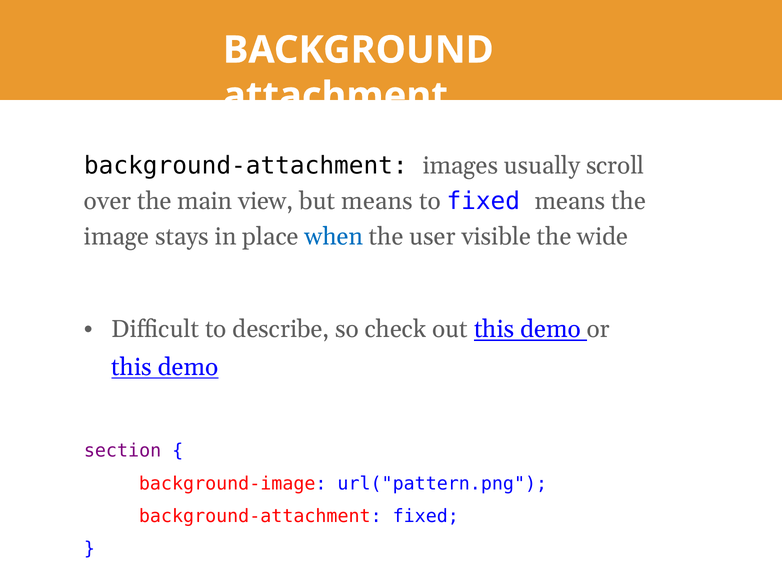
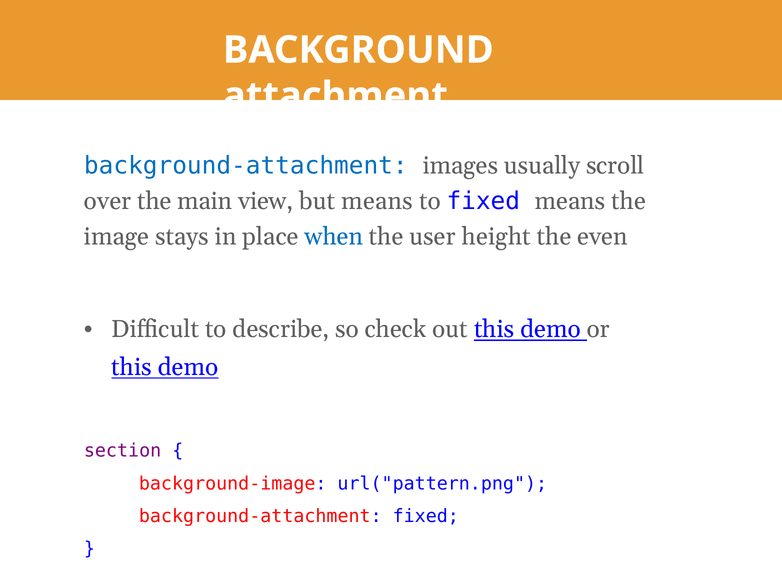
background-attachment at (246, 165) colour: black -> blue
visible: visible -> height
wide: wide -> even
